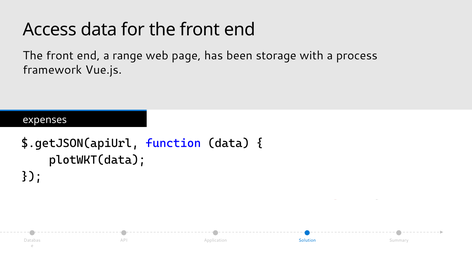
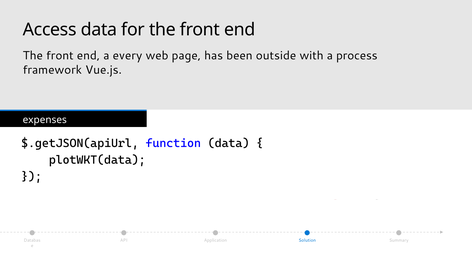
range: range -> every
storage: storage -> outside
